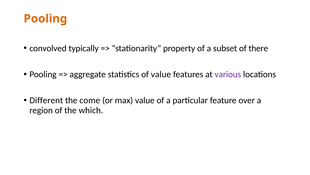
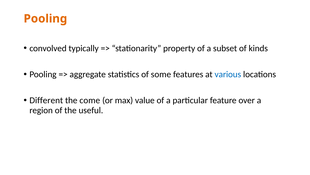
there: there -> kinds
of value: value -> some
various colour: purple -> blue
which: which -> useful
